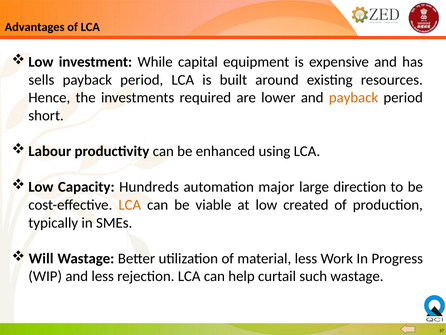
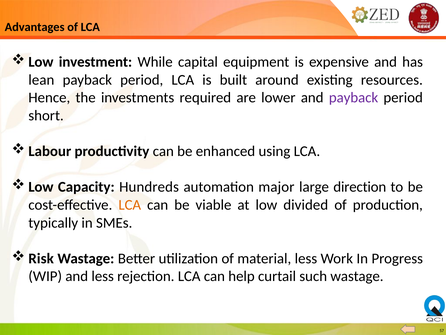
sells: sells -> lean
payback at (354, 98) colour: orange -> purple
created: created -> divided
Will: Will -> Risk
